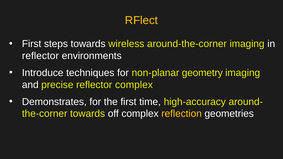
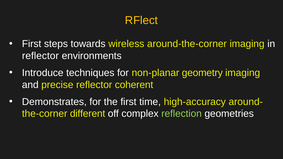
reflector complex: complex -> coherent
towards at (88, 114): towards -> different
reflection colour: yellow -> light green
